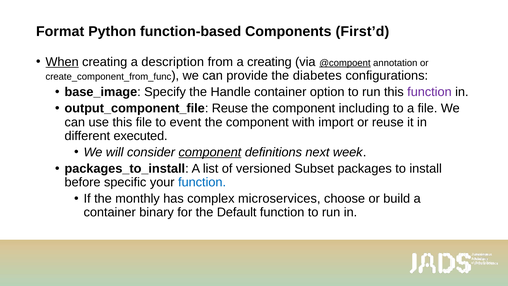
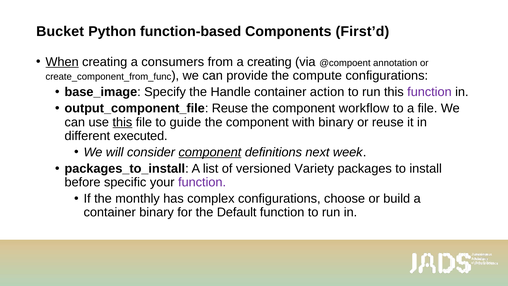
Format: Format -> Bucket
description: description -> consumers
@compoent underline: present -> none
diabetes: diabetes -> compute
option: option -> action
including: including -> workflow
this at (122, 122) underline: none -> present
event: event -> guide
with import: import -> binary
Subset: Subset -> Variety
function at (202, 182) colour: blue -> purple
complex microservices: microservices -> configurations
